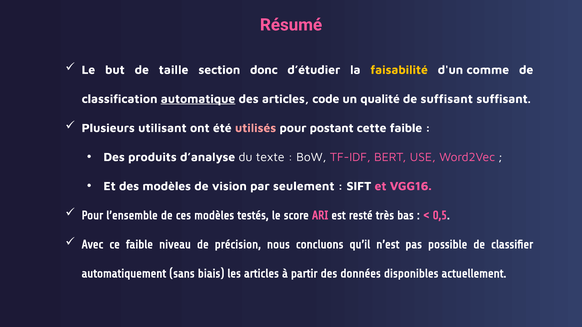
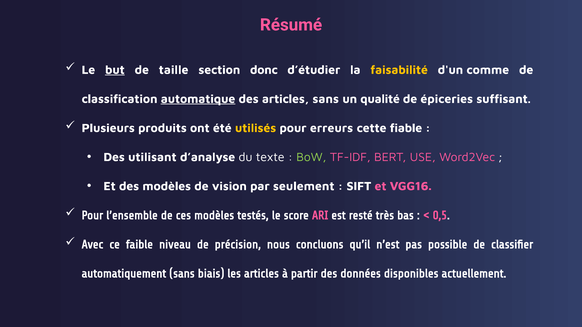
but underline: none -> present
articles code: code -> sans
de suffisant: suffisant -> épiceries
utilisant: utilisant -> produits
utilisés colour: pink -> yellow
postant: postant -> erreurs
cette faible: faible -> fiable
produits: produits -> utilisant
BoW colour: white -> light green
